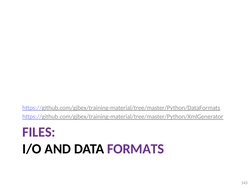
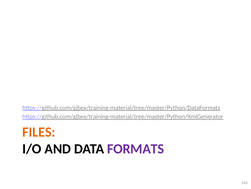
FILES colour: purple -> orange
